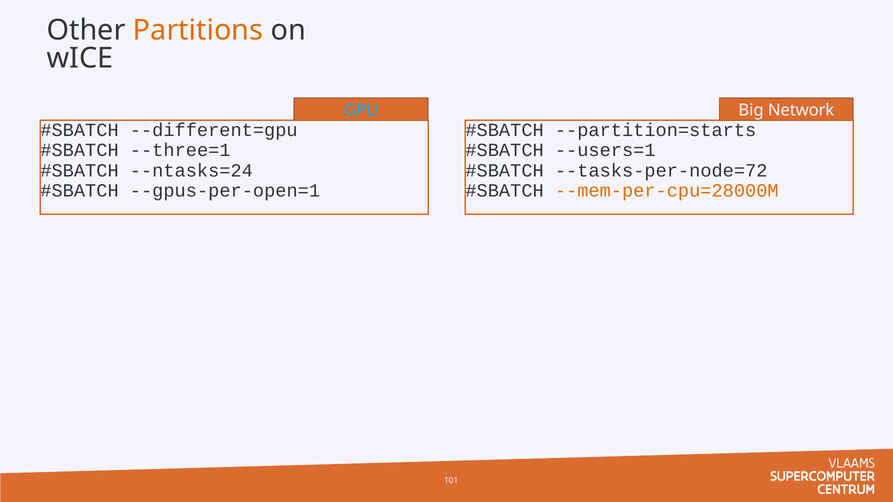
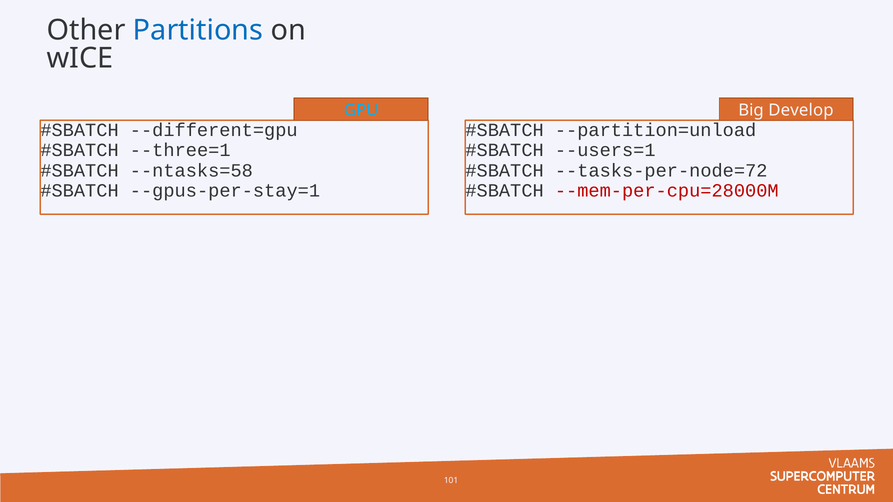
Partitions colour: orange -> blue
Network: Network -> Develop
--partition=starts: --partition=starts -> --partition=unload
--ntasks=24: --ntasks=24 -> --ntasks=58
--gpus-per-open=1: --gpus-per-open=1 -> --gpus-per-stay=1
--mem-per-cpu=28000M colour: orange -> red
